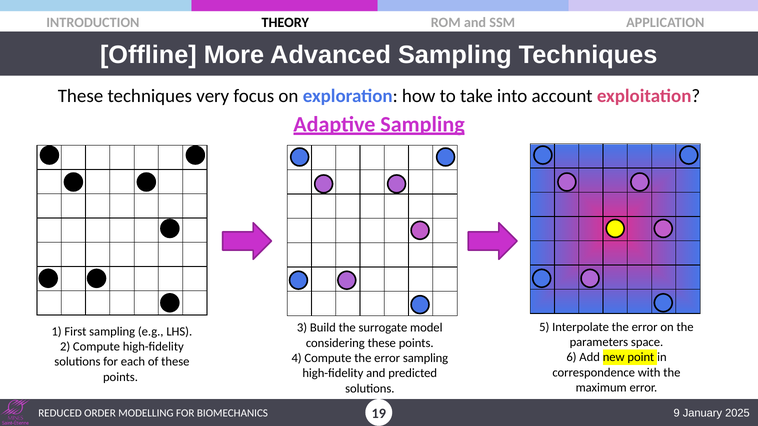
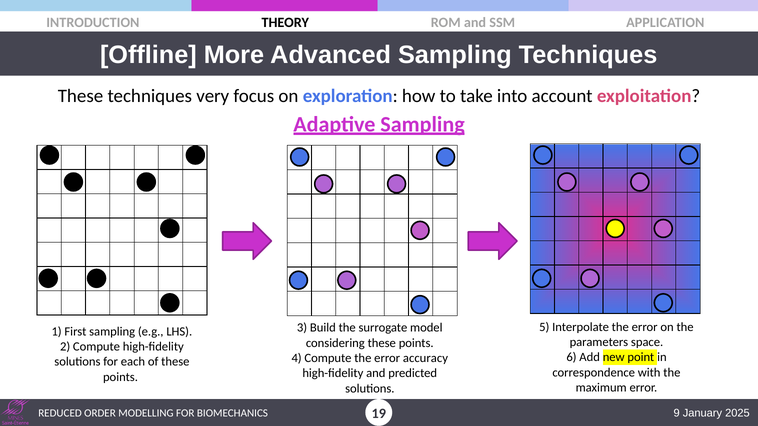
error sampling: sampling -> accuracy
